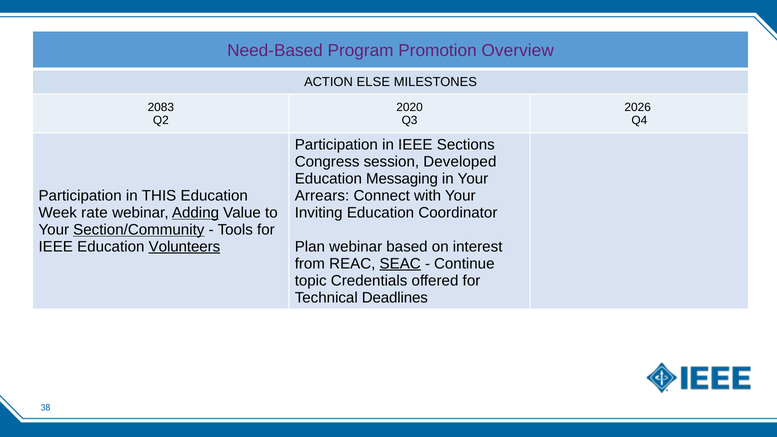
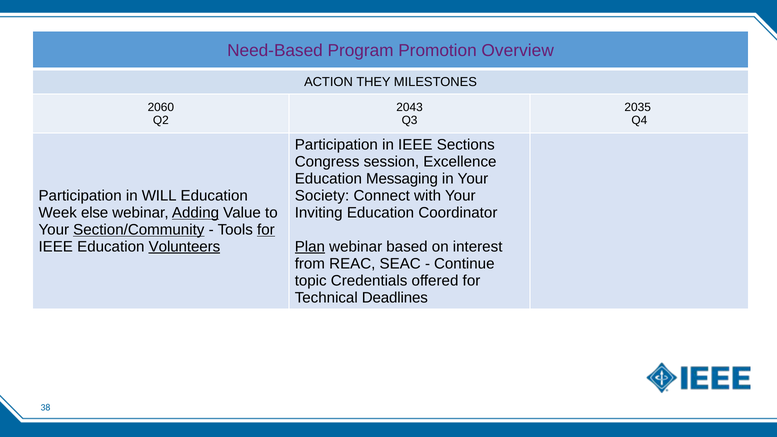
ELSE: ELSE -> THEY
2083: 2083 -> 2060
2020: 2020 -> 2043
2026: 2026 -> 2035
Developed: Developed -> Excellence
THIS: THIS -> WILL
Arrears: Arrears -> Society
rate: rate -> else
for at (266, 230) underline: none -> present
Plan underline: none -> present
SEAC underline: present -> none
